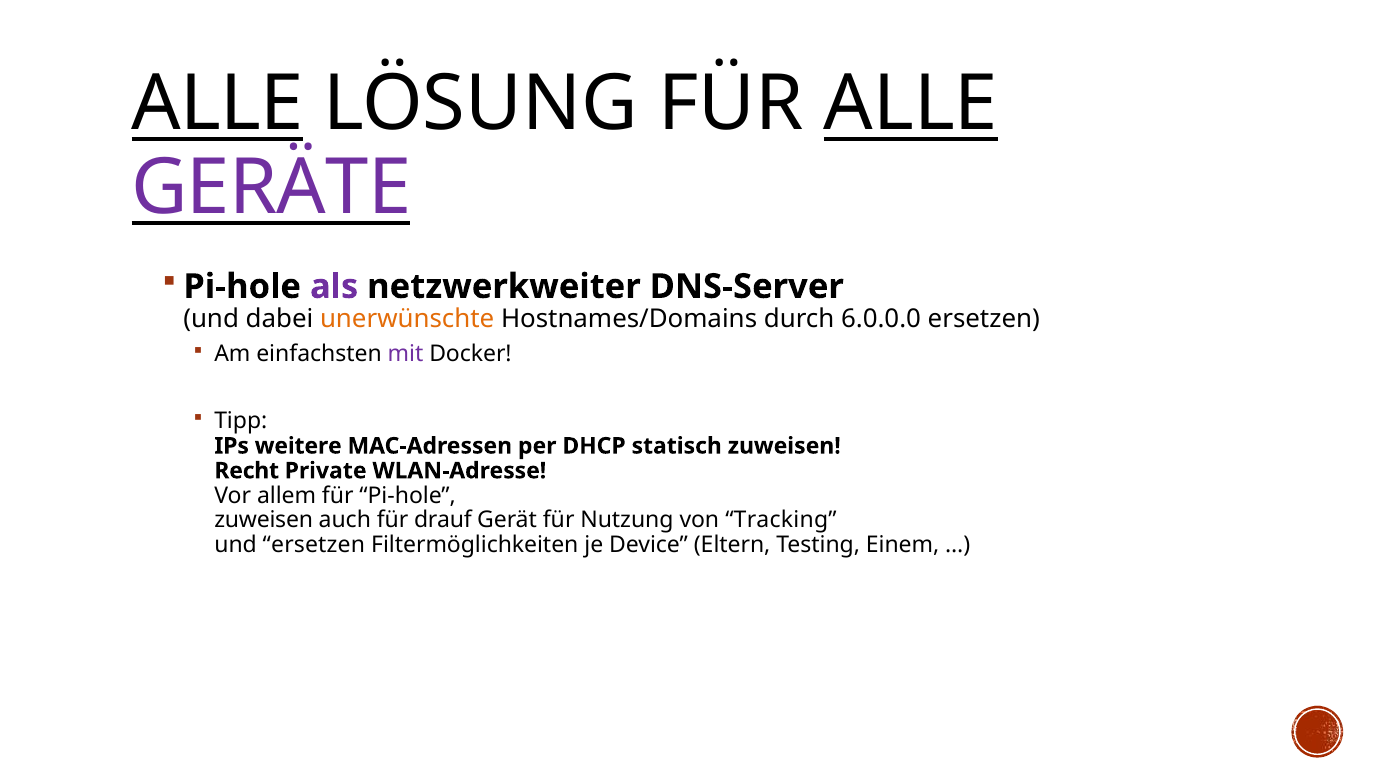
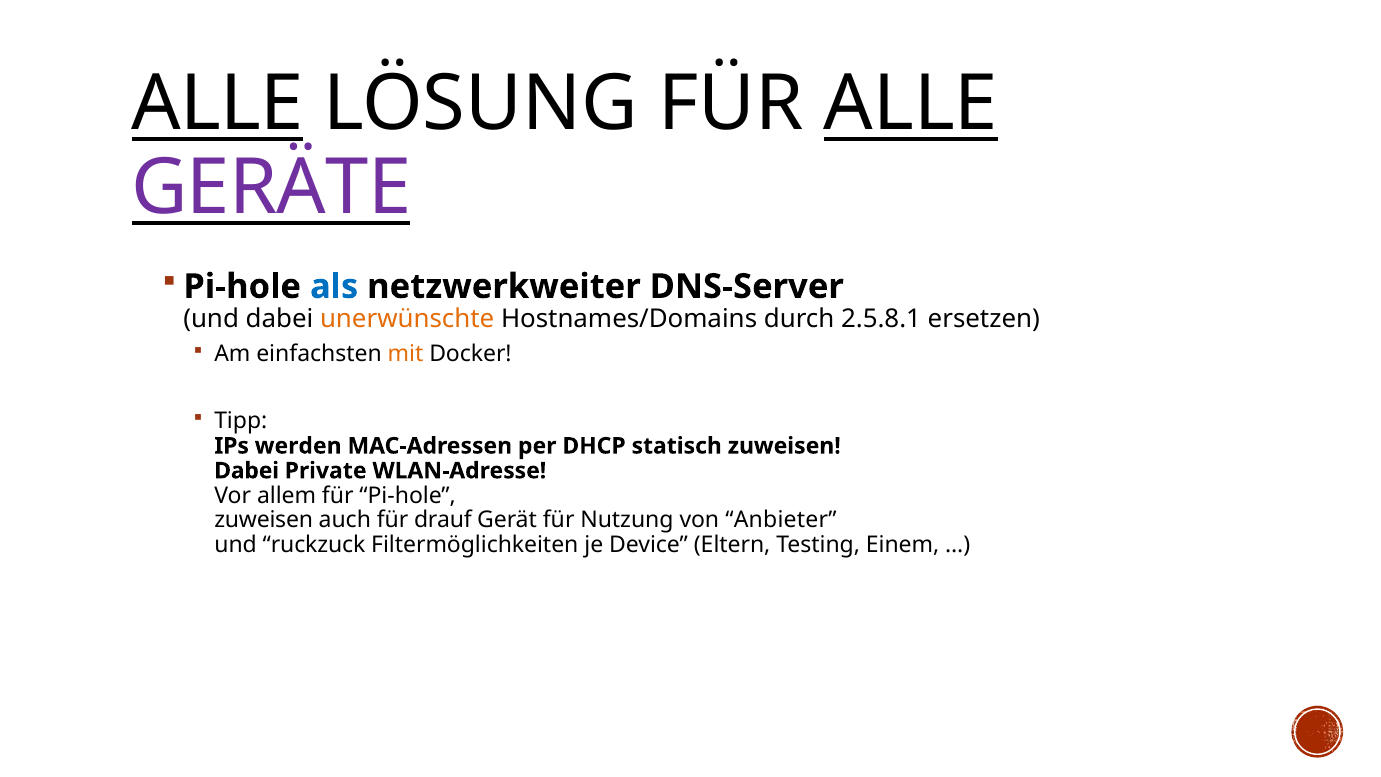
als colour: purple -> blue
6.0.0.0: 6.0.0.0 -> 2.5.8.1
mit colour: purple -> orange
weitere: weitere -> werden
Recht at (247, 471): Recht -> Dabei
Tracking: Tracking -> Anbieter
und ersetzen: ersetzen -> ruckzuck
